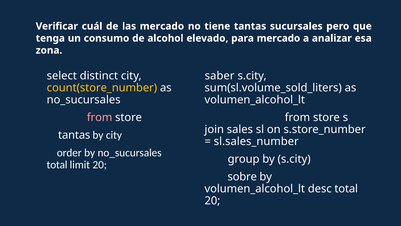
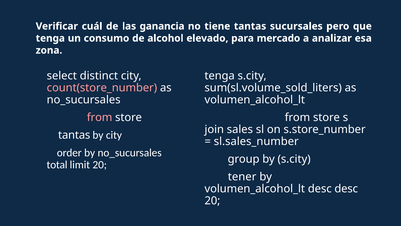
las mercado: mercado -> ganancia
saber at (220, 76): saber -> tenga
count(store_number colour: yellow -> pink
sobre: sobre -> tener
desc total: total -> desc
